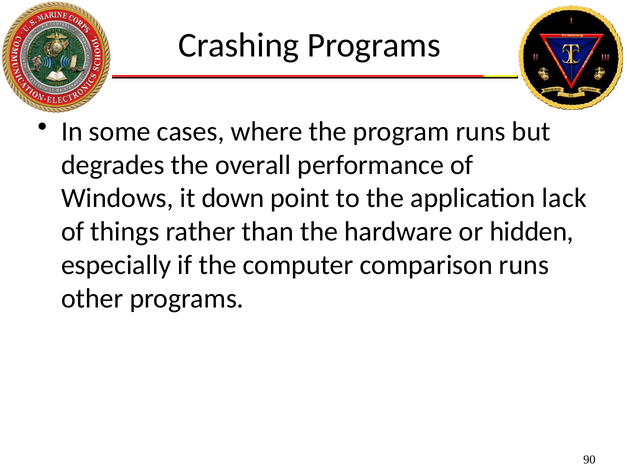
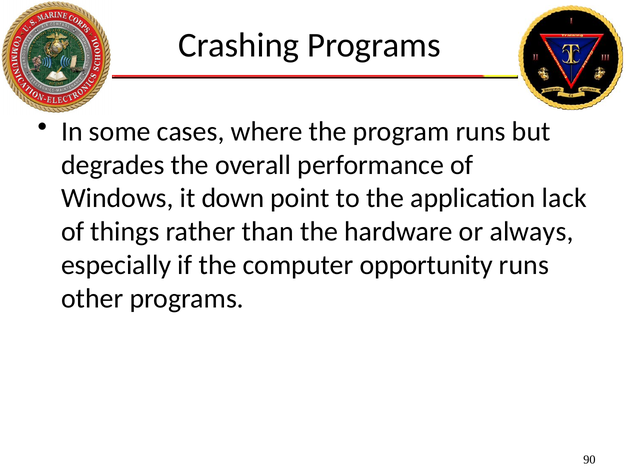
hidden: hidden -> always
comparison: comparison -> opportunity
